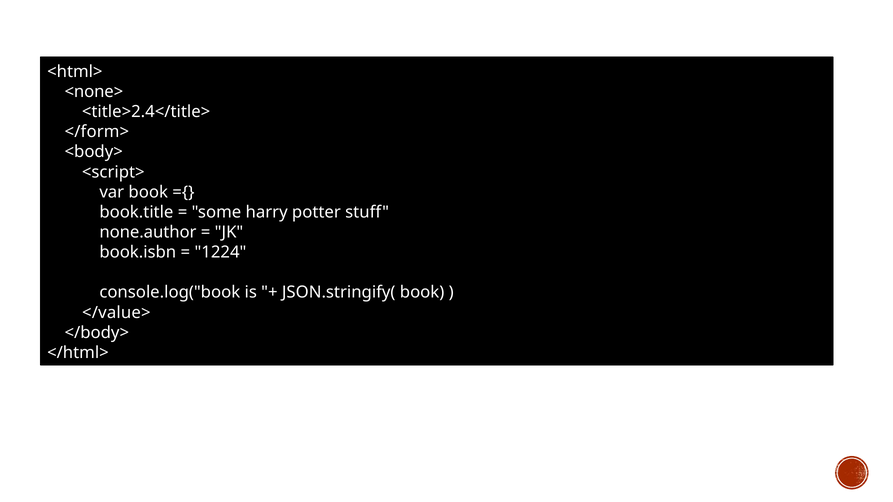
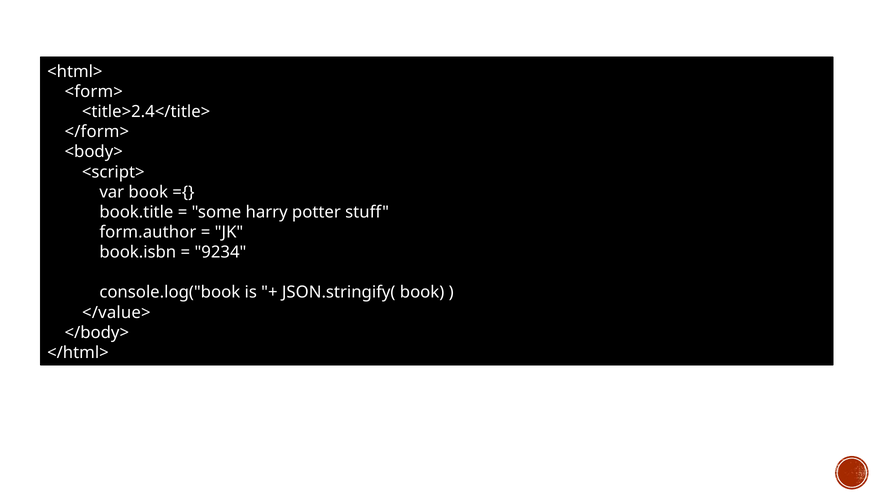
<none>: <none> -> <form>
none.author: none.author -> form.author
1224: 1224 -> 9234
